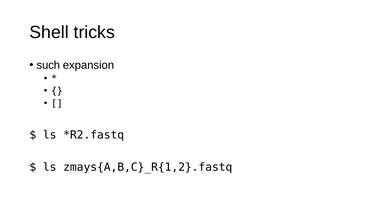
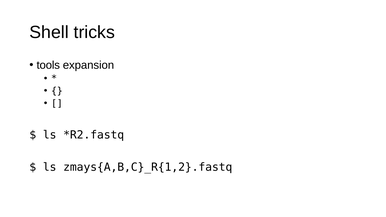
such: such -> tools
